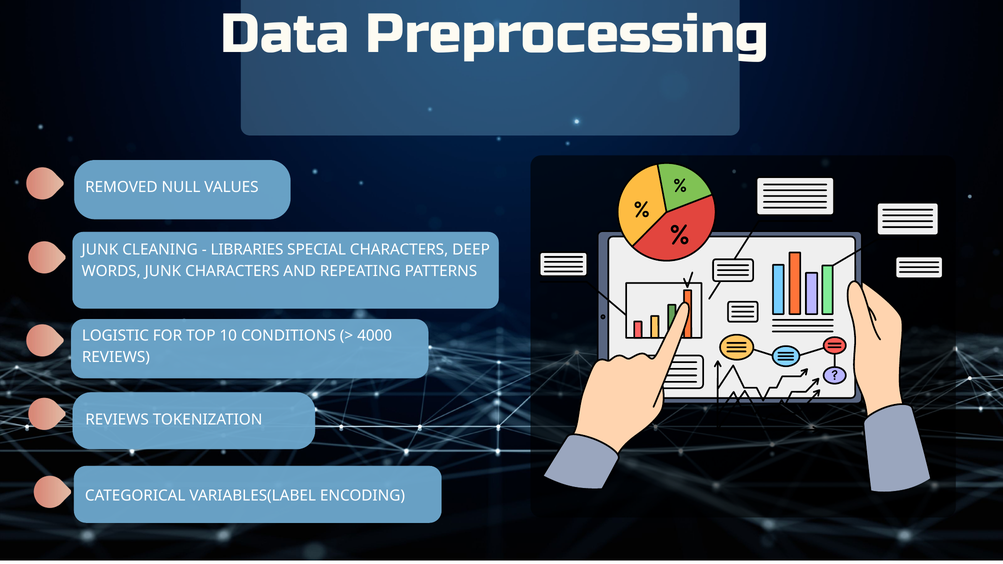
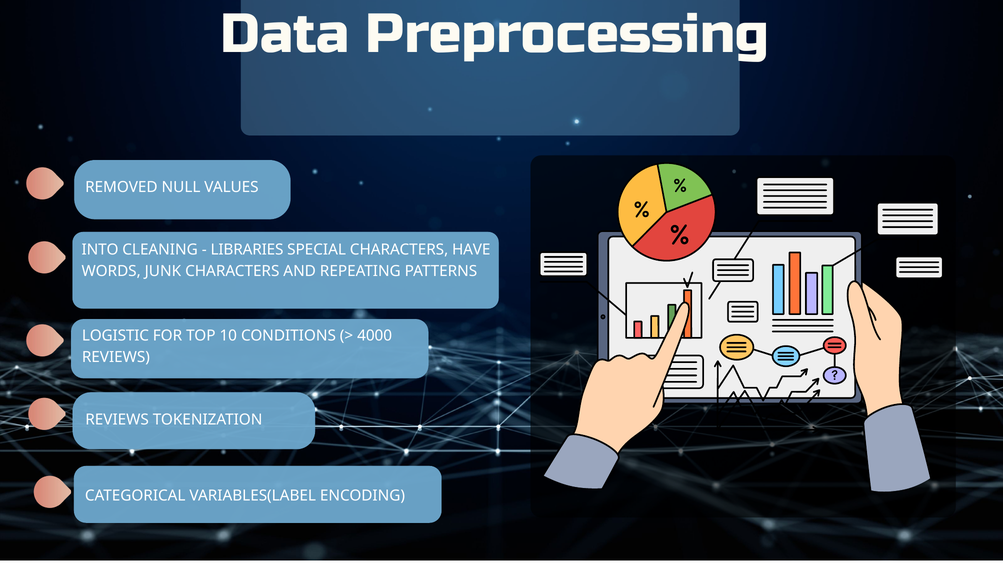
JUNK at (100, 250): JUNK -> INTO
DEEP: DEEP -> HAVE
